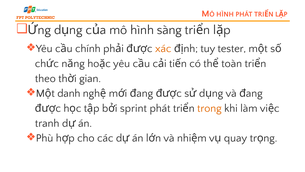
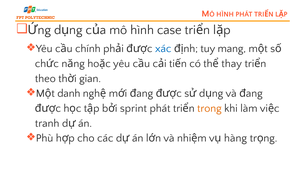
sàng: sàng -> case
xác colour: orange -> blue
tester: tester -> mang
toàn: toàn -> thay
quay: quay -> hàng
